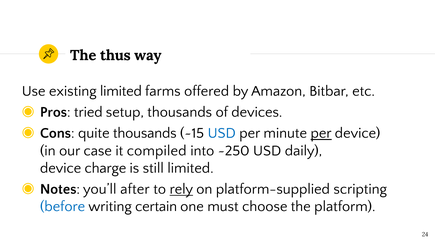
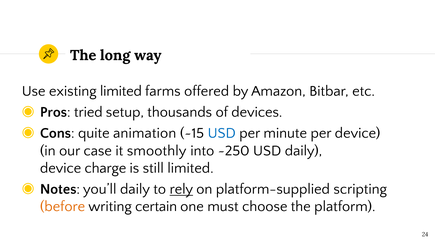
thus: thus -> long
quite thousands: thousands -> animation
per at (321, 133) underline: present -> none
compiled: compiled -> smoothly
you’ll after: after -> daily
before colour: blue -> orange
